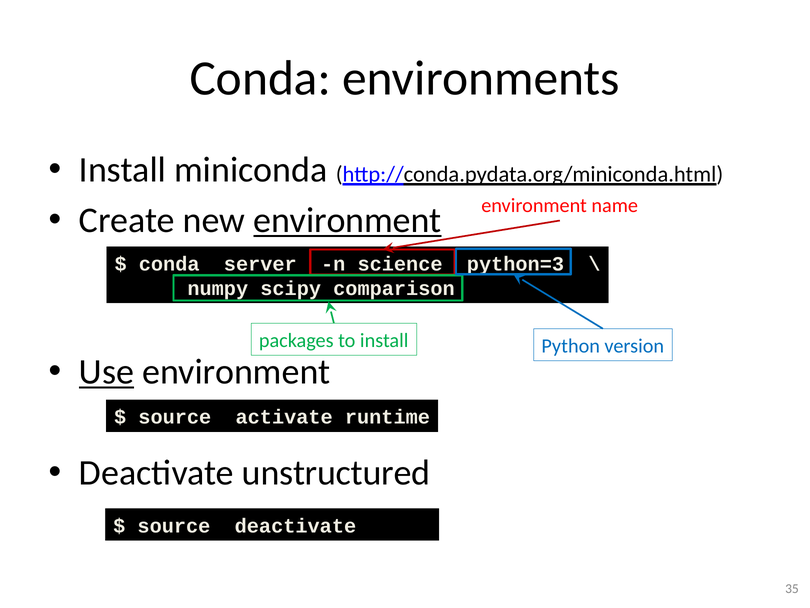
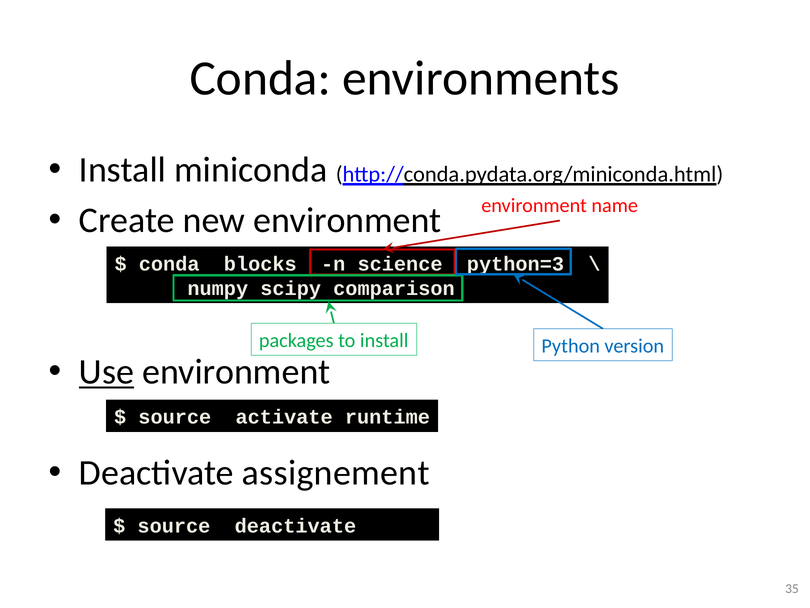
environment at (347, 220) underline: present -> none
server: server -> blocks
unstructured: unstructured -> assignement
